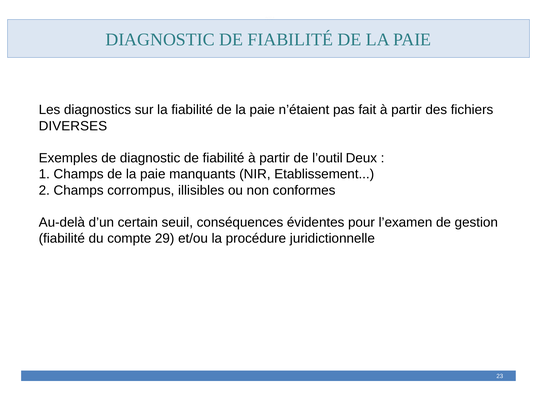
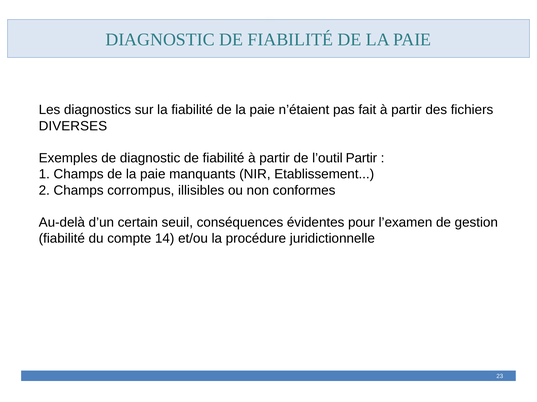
l’outil Deux: Deux -> Partir
29: 29 -> 14
